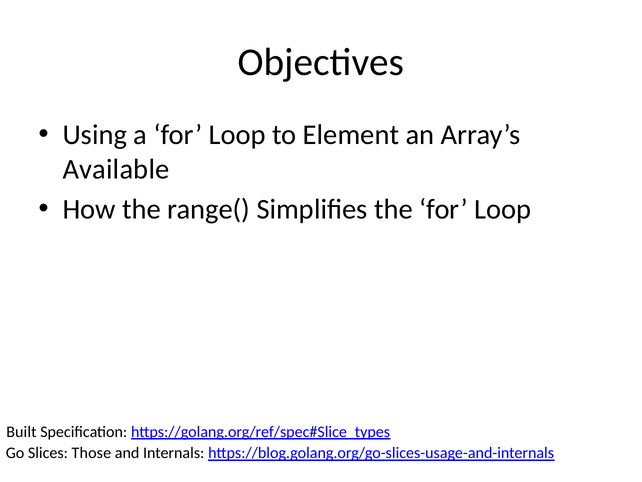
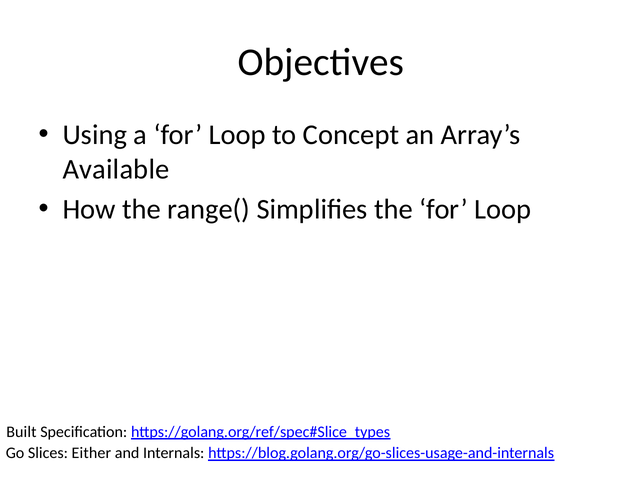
Element: Element -> Concept
Those: Those -> Either
